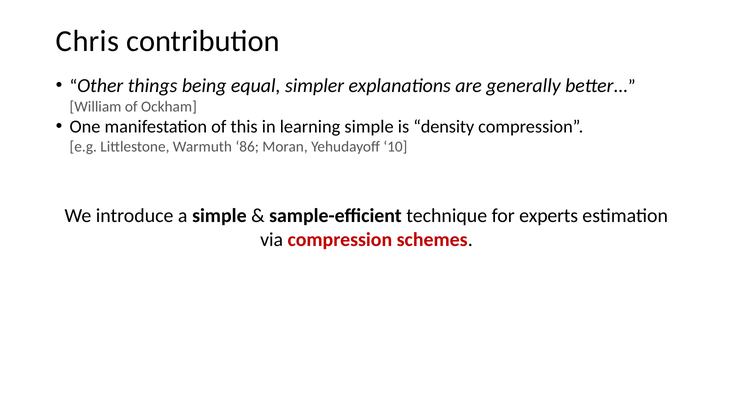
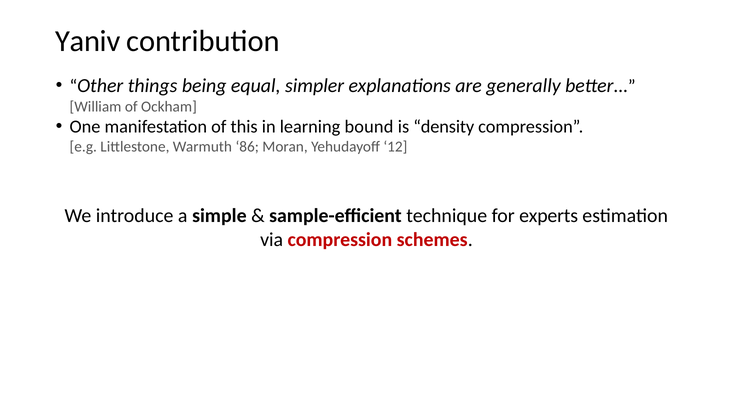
Chris: Chris -> Yaniv
learning simple: simple -> bound
10: 10 -> 12
